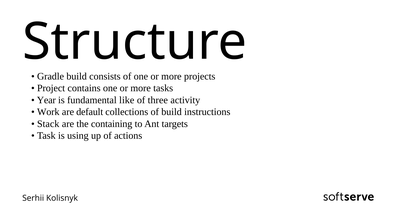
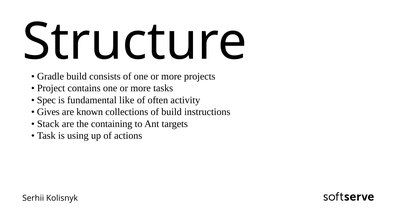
Year: Year -> Spec
three: three -> often
Work: Work -> Gives
default: default -> known
